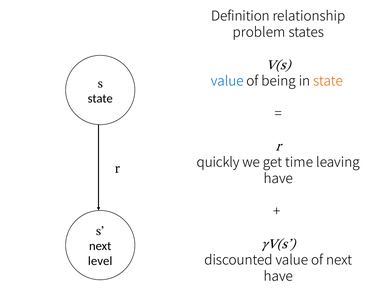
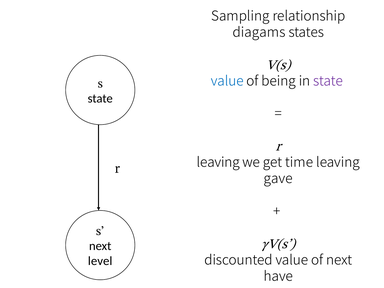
Definition: Definition -> Sampling
problem: problem -> diagams
state at (328, 81) colour: orange -> purple
quickly at (218, 162): quickly -> leaving
have at (278, 179): have -> gave
